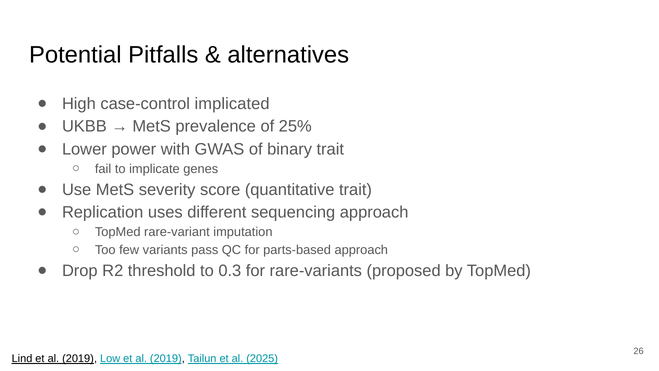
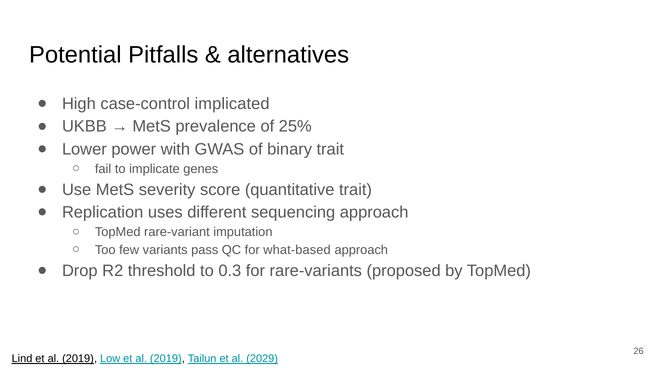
parts-based: parts-based -> what-based
2025: 2025 -> 2029
